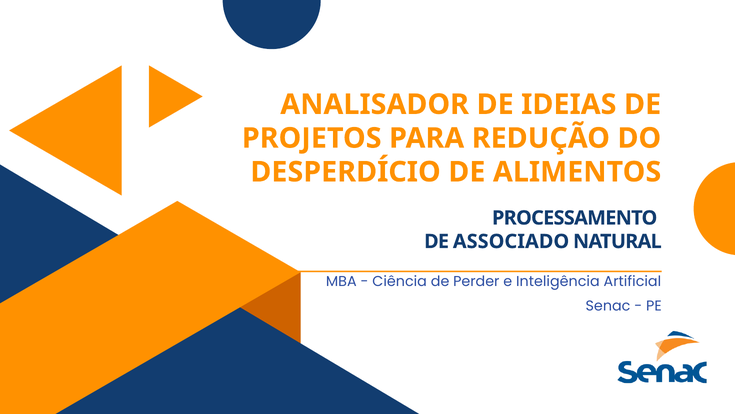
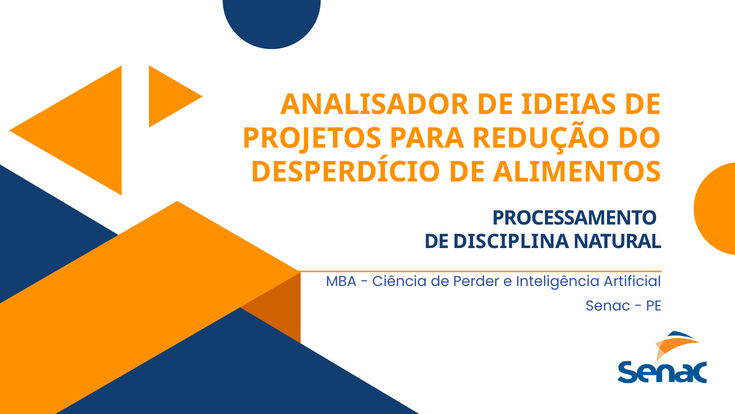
ASSOCIADO: ASSOCIADO -> DISCIPLINA
